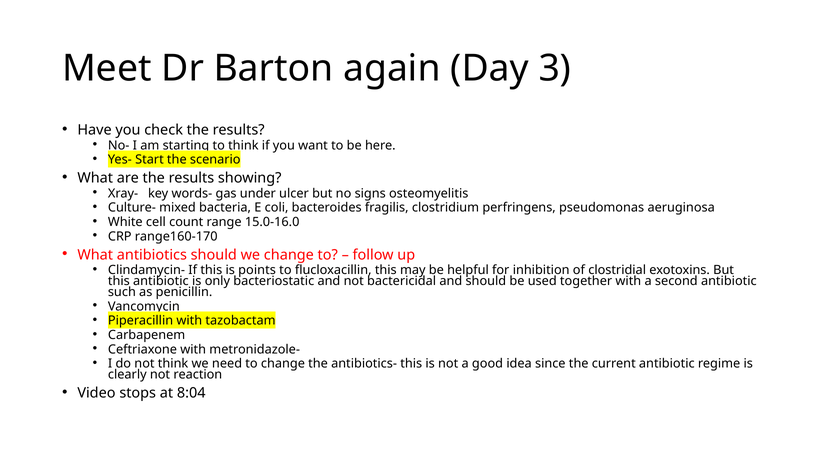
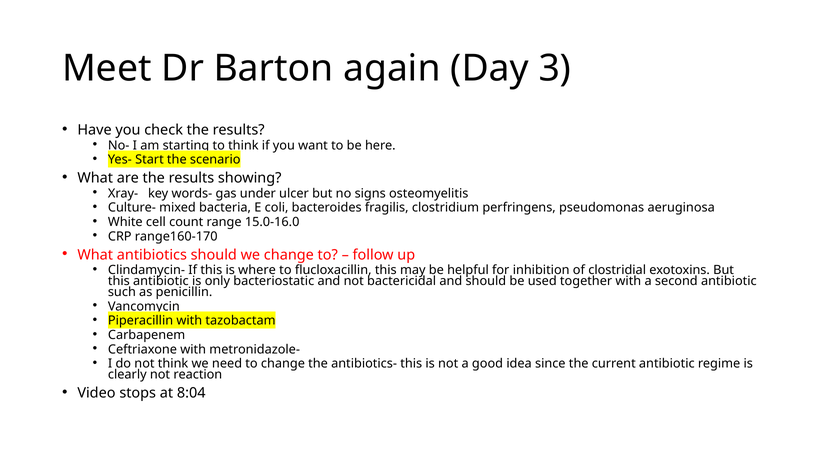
points: points -> where
